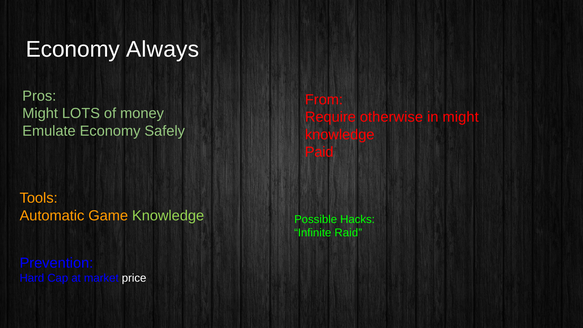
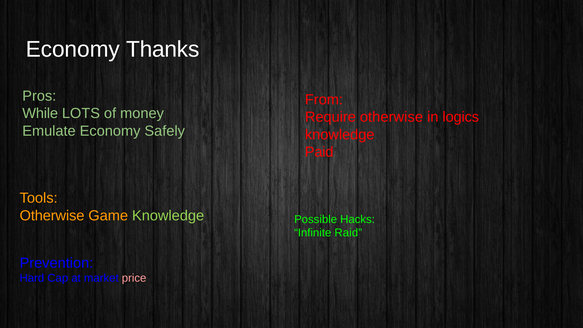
Always: Always -> Thanks
Might at (40, 113): Might -> While
in might: might -> logics
Automatic at (52, 216): Automatic -> Otherwise
price colour: white -> pink
